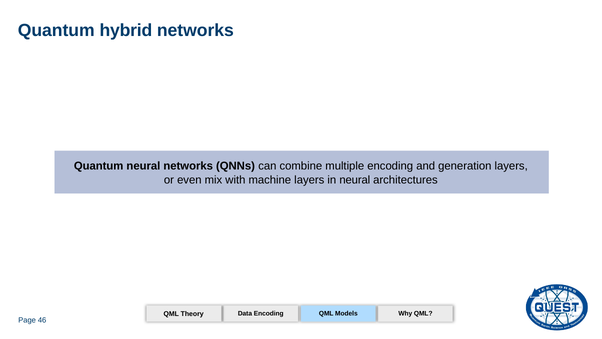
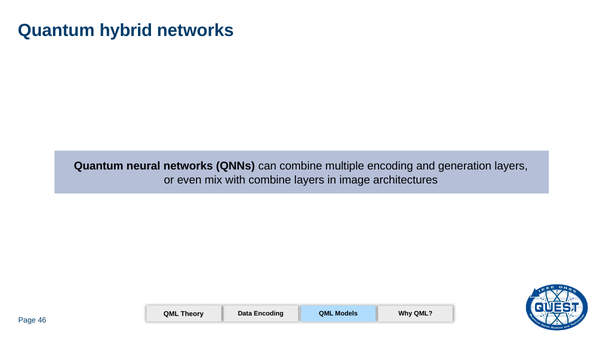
with machine: machine -> combine
in neural: neural -> image
